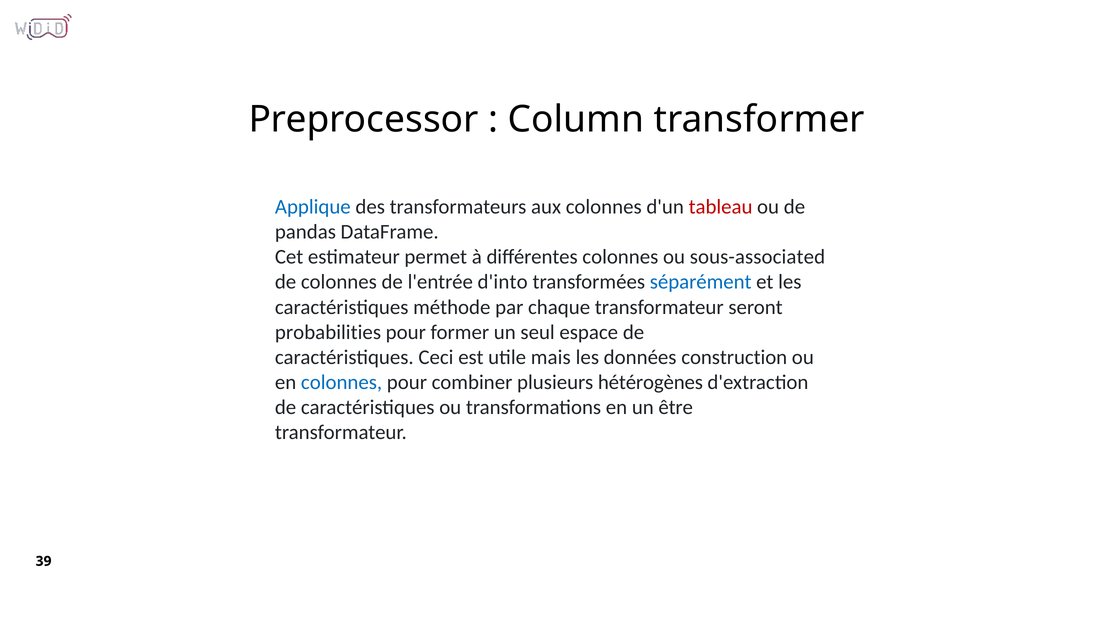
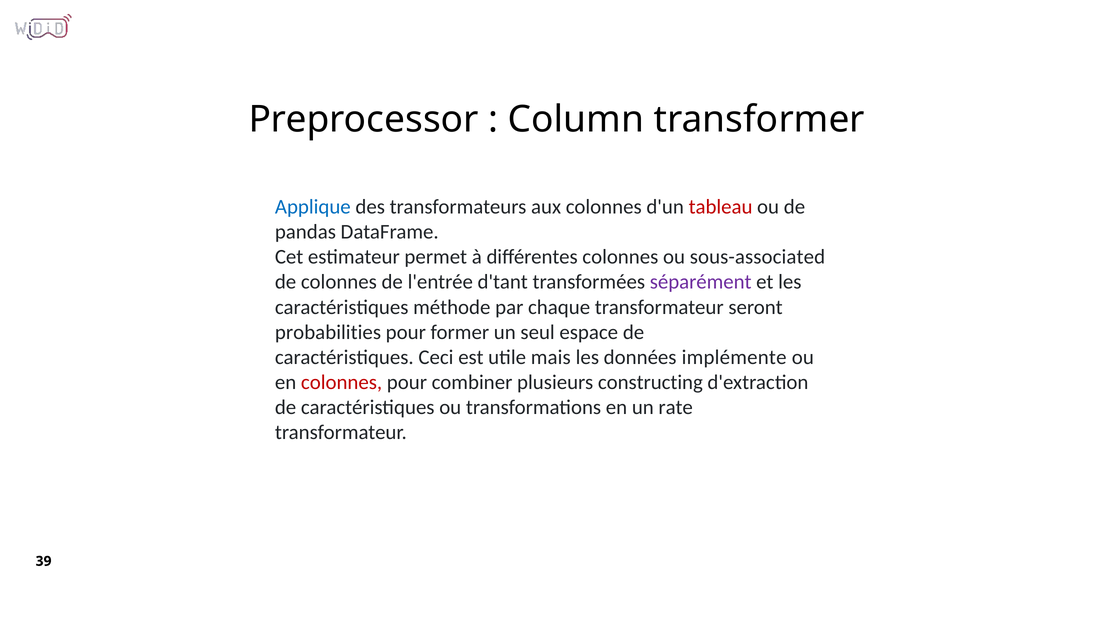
d'into: d'into -> d'tant
séparément colour: blue -> purple
construction: construction -> implémente
colonnes at (342, 382) colour: blue -> red
hétérogènes: hétérogènes -> constructing
être: être -> rate
